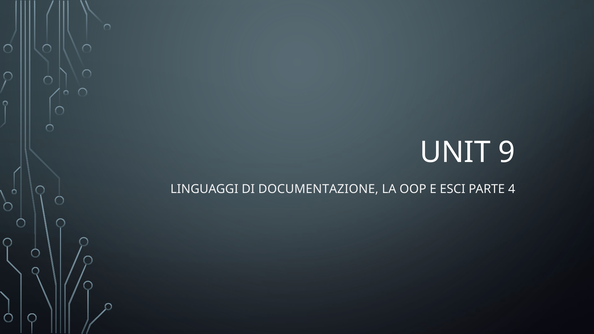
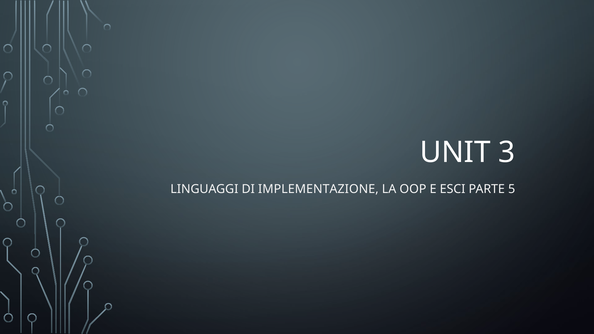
9: 9 -> 3
DOCUMENTAZIONE: DOCUMENTAZIONE -> IMPLEMENTAZIONE
4: 4 -> 5
